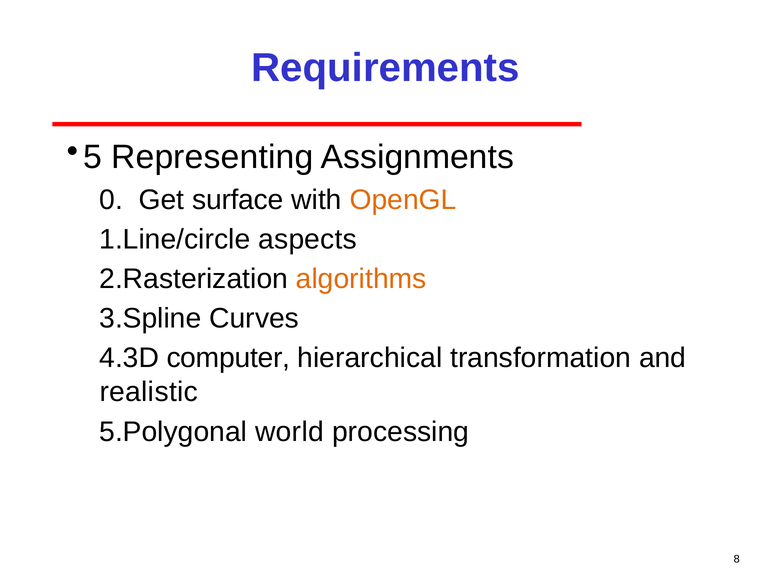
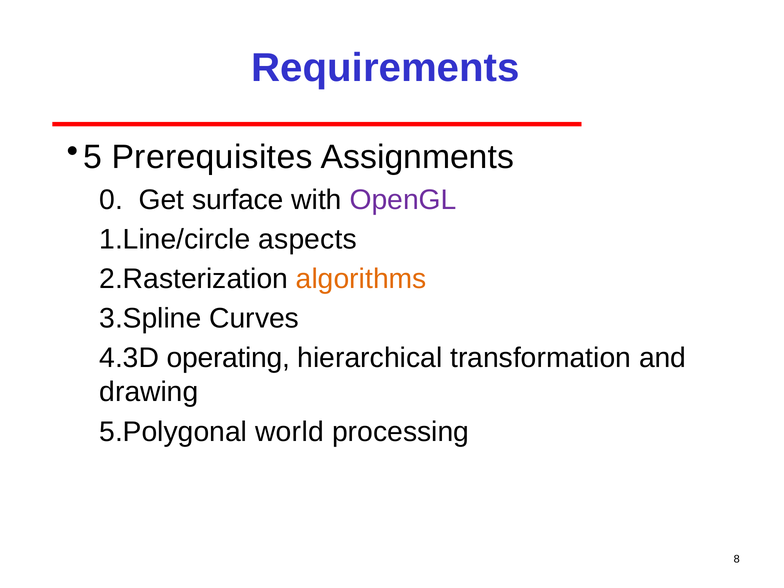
Representing: Representing -> Prerequisites
OpenGL colour: orange -> purple
computer: computer -> operating
realistic: realistic -> drawing
